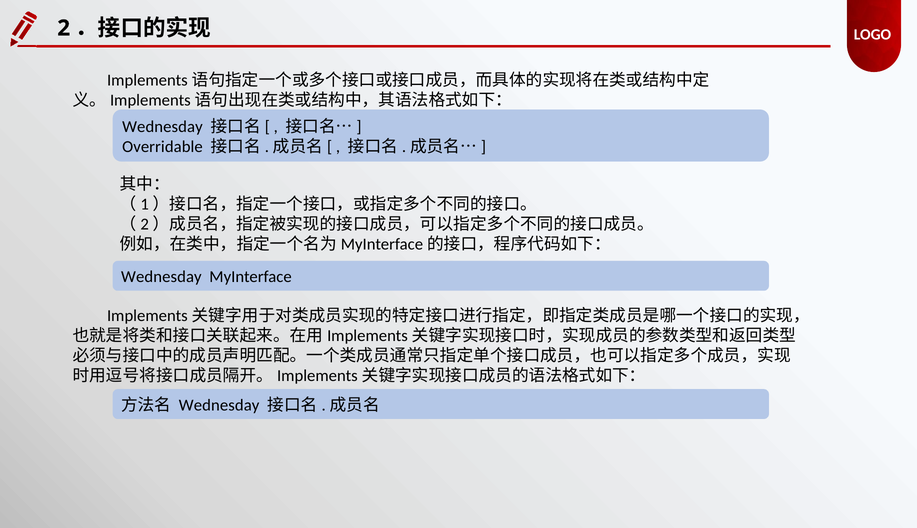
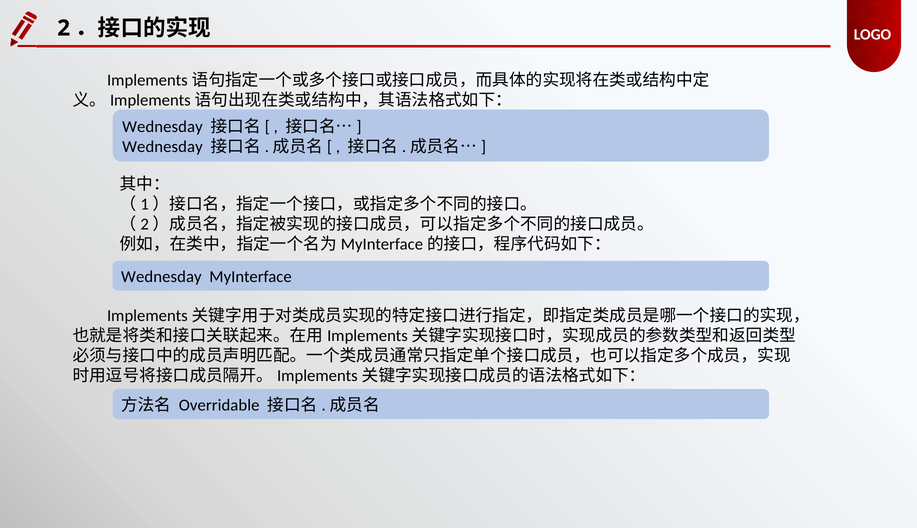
Overridable at (162, 147): Overridable -> Wednesday
Wednesday at (219, 405): Wednesday -> Overridable
